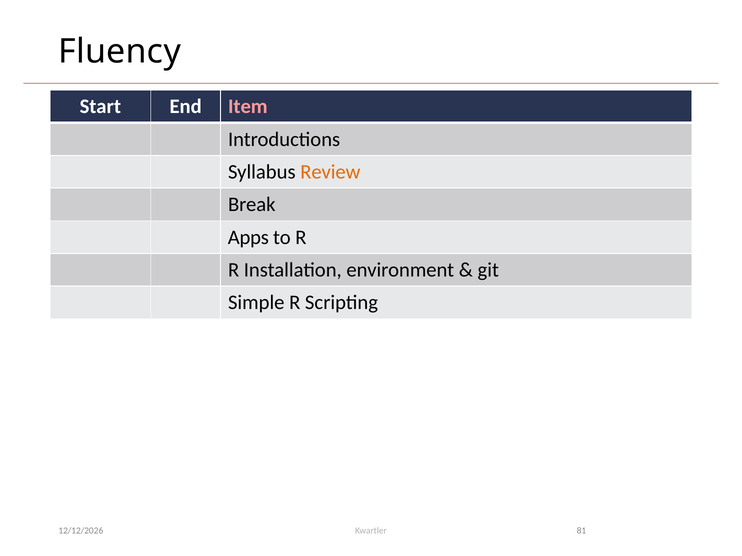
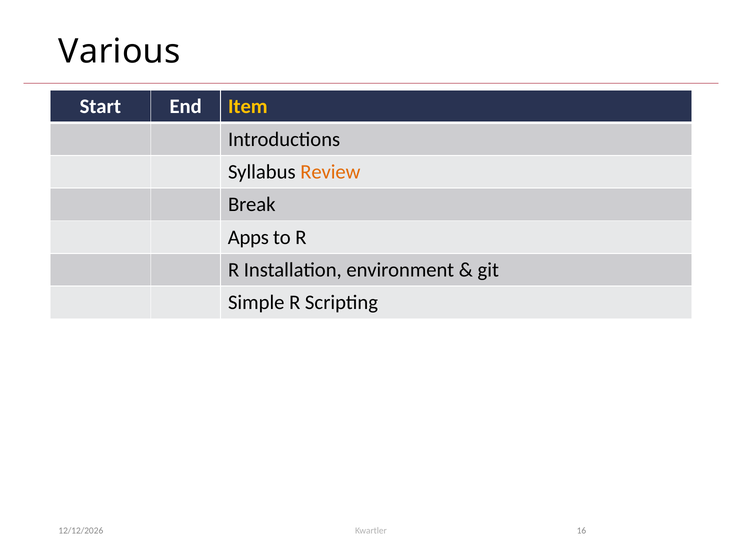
Fluency: Fluency -> Various
Item colour: pink -> yellow
81: 81 -> 16
